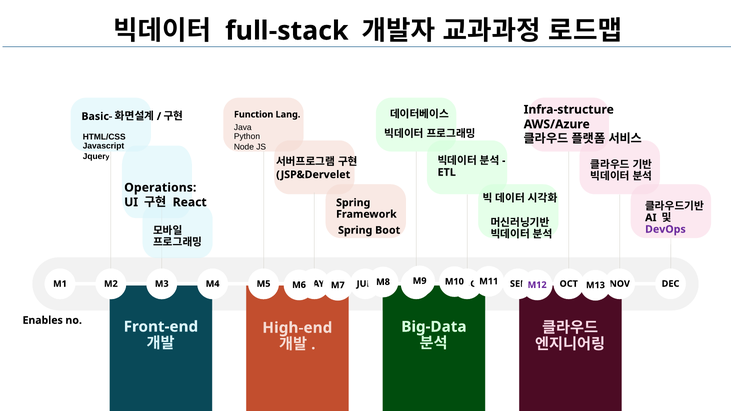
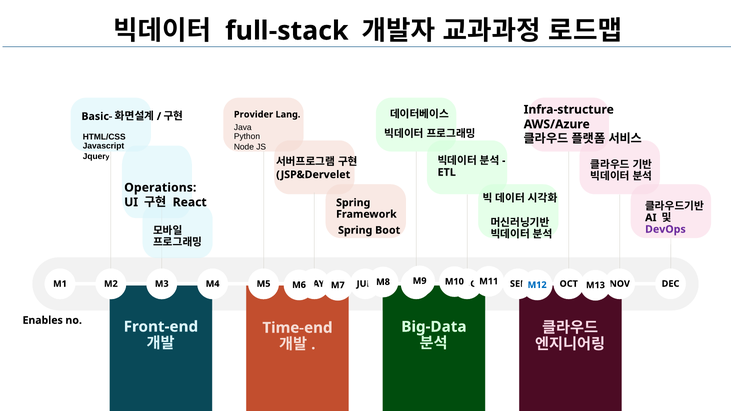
Function: Function -> Provider
M12 colour: purple -> blue
High-end: High-end -> Time-end
